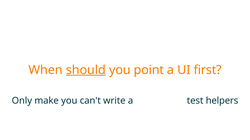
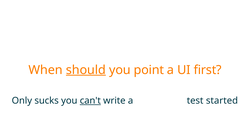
make: make -> sucks
can't underline: none -> present
helpers: helpers -> started
